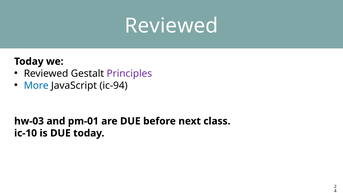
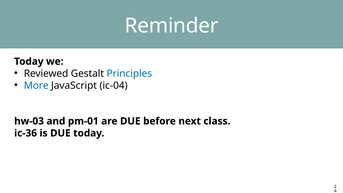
Reviewed at (171, 26): Reviewed -> Reminder
Principles colour: purple -> blue
ic-94: ic-94 -> ic-04
ic-10: ic-10 -> ic-36
